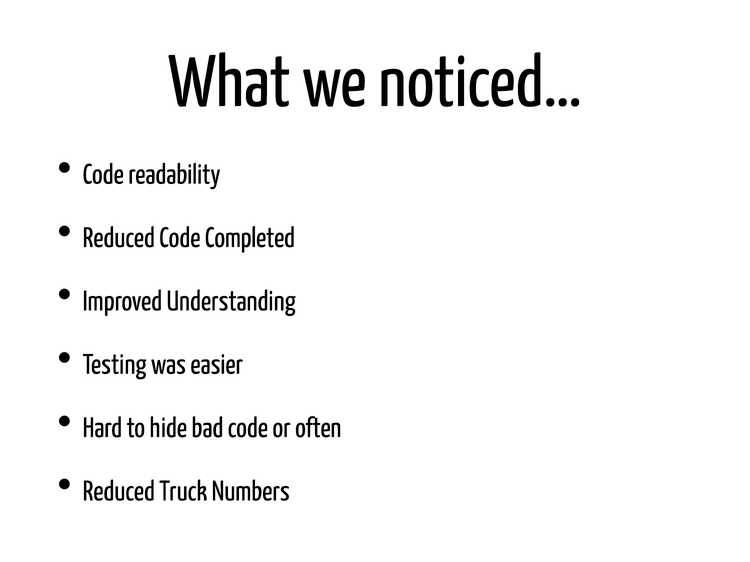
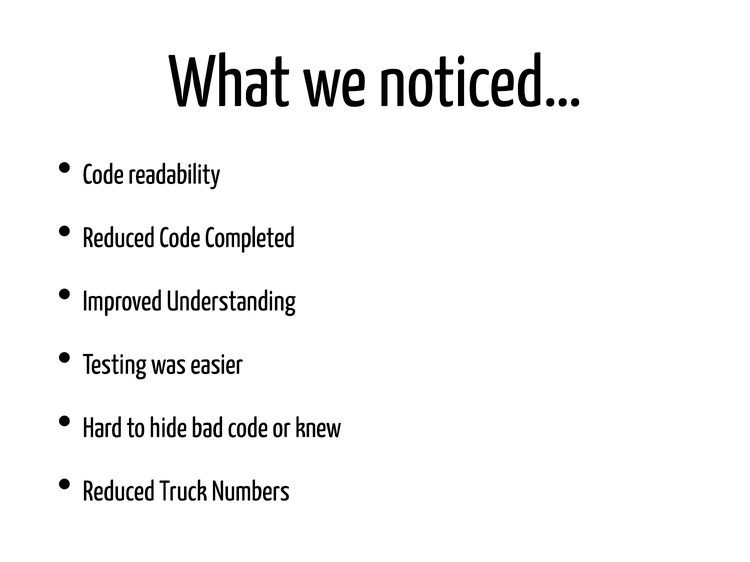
often: often -> knew
